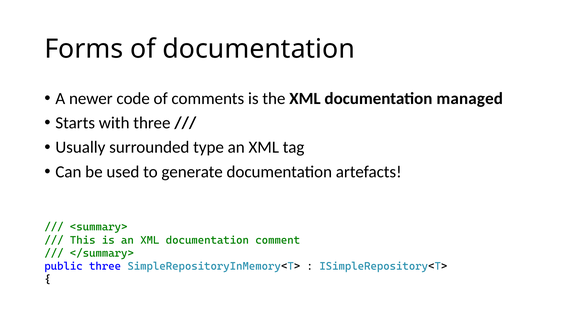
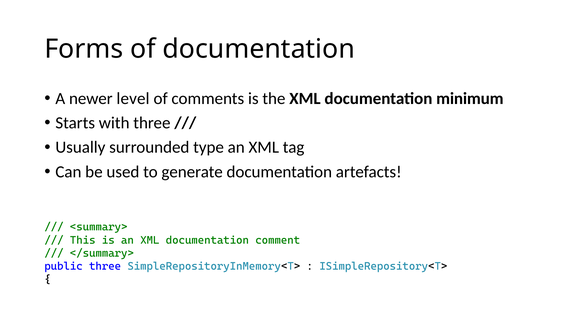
code: code -> level
managed: managed -> minimum
